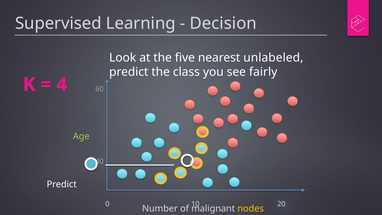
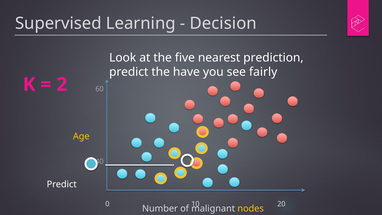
unlabeled: unlabeled -> prediction
class: class -> have
4: 4 -> 2
Age colour: light green -> yellow
